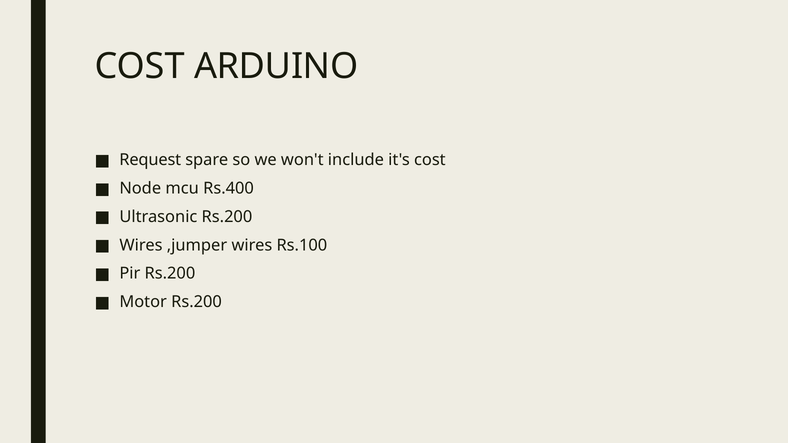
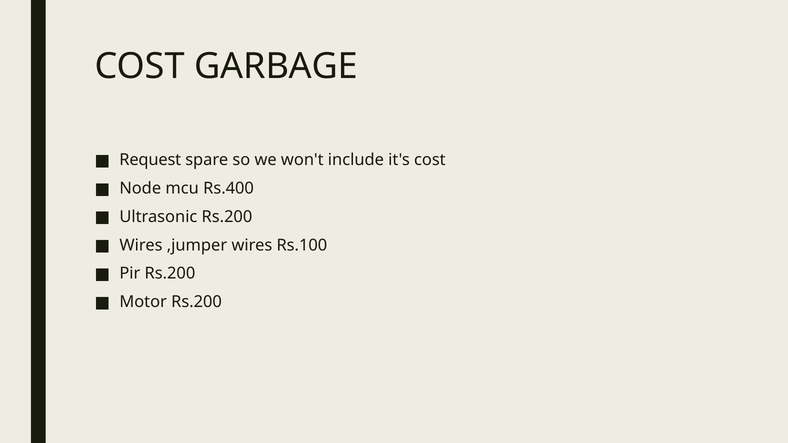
ARDUINO: ARDUINO -> GARBAGE
